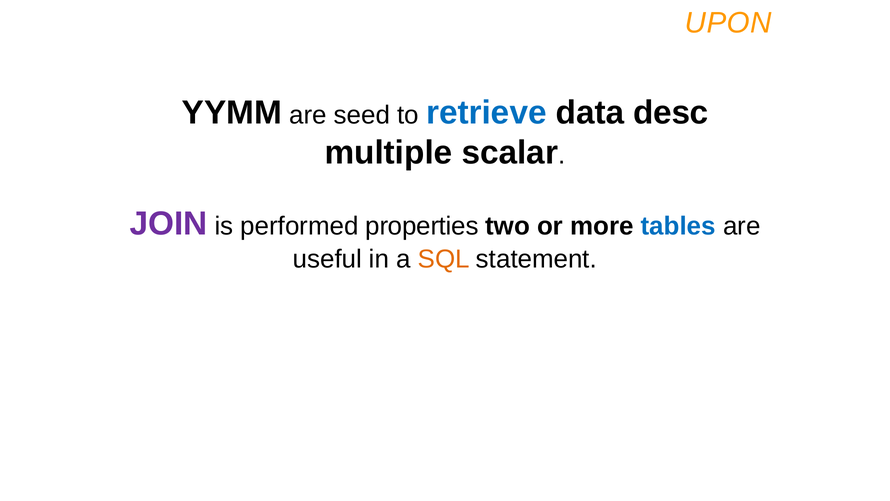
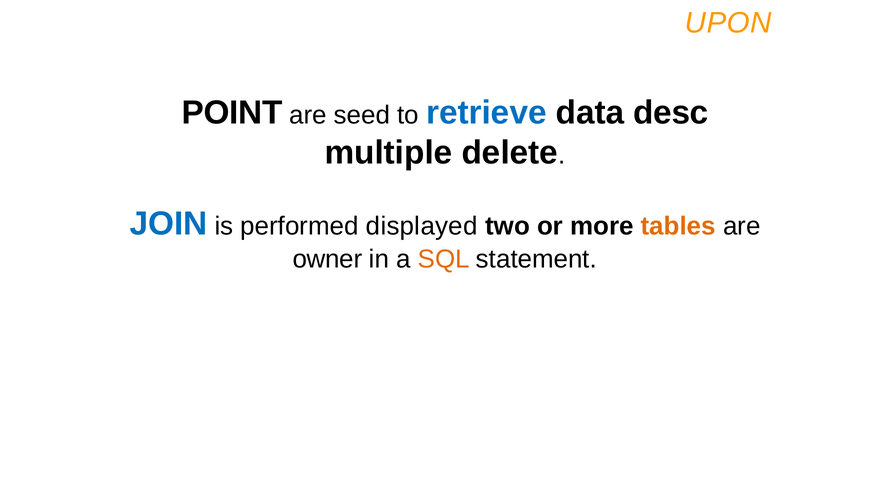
YYMM: YYMM -> POINT
scalar: scalar -> delete
JOIN colour: purple -> blue
properties: properties -> displayed
tables colour: blue -> orange
useful: useful -> owner
